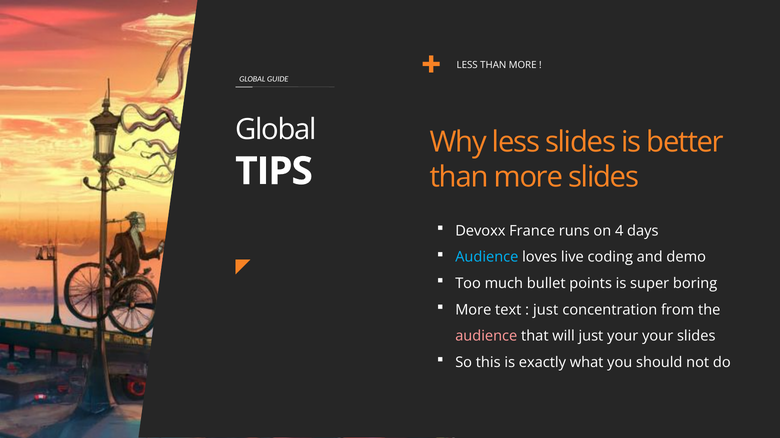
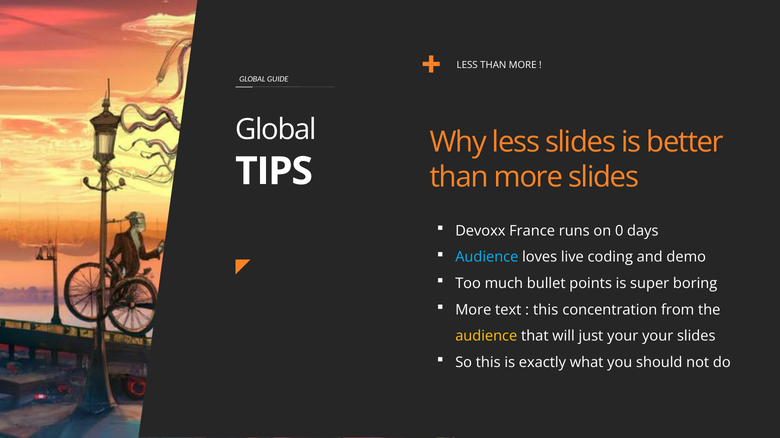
4: 4 -> 0
just at (546, 310): just -> this
audience at (486, 337) colour: pink -> yellow
